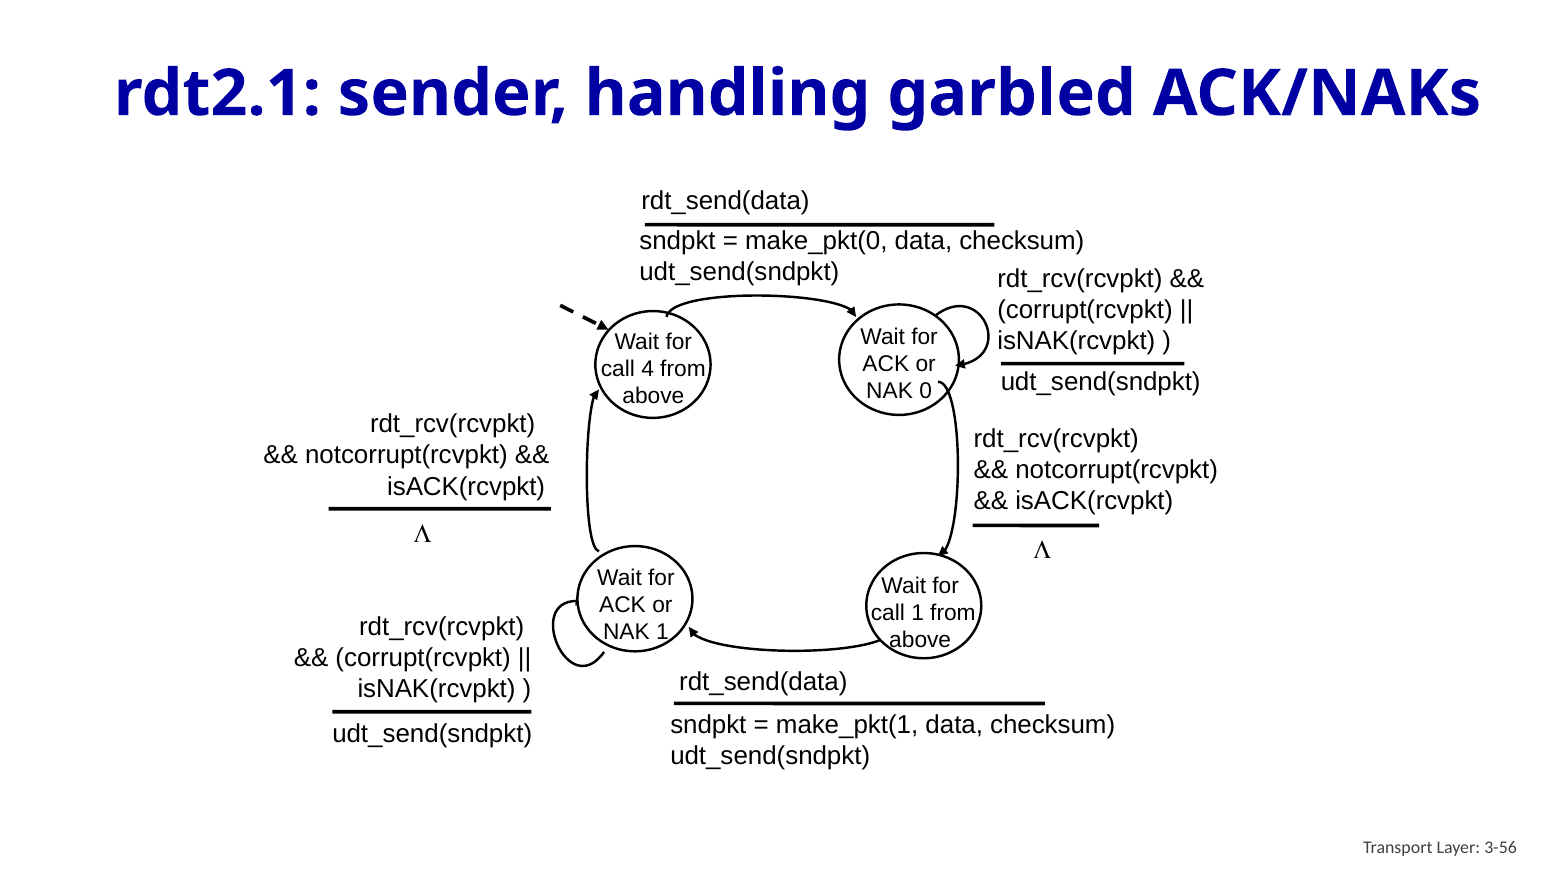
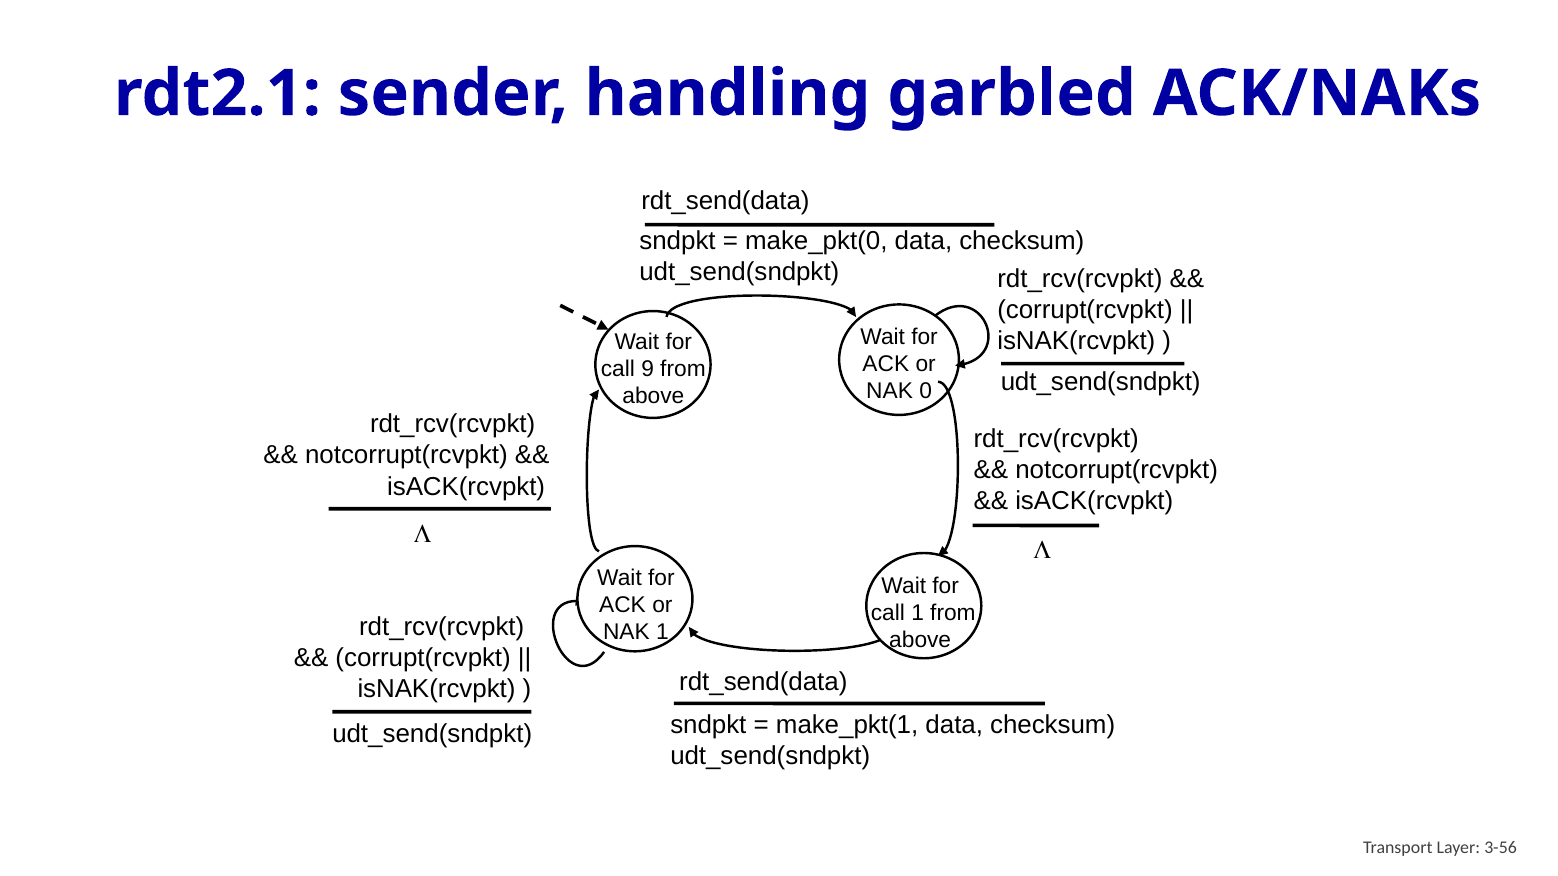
4: 4 -> 9
